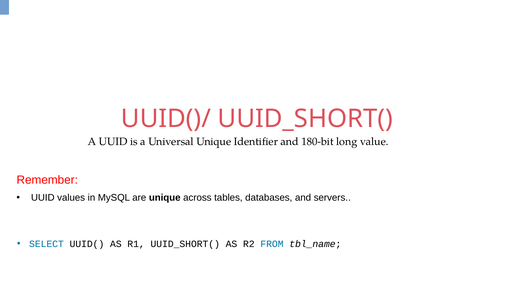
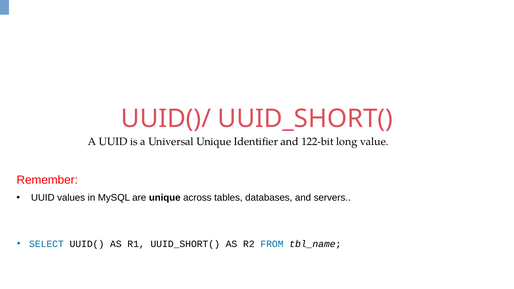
180-bit: 180-bit -> 122-bit
